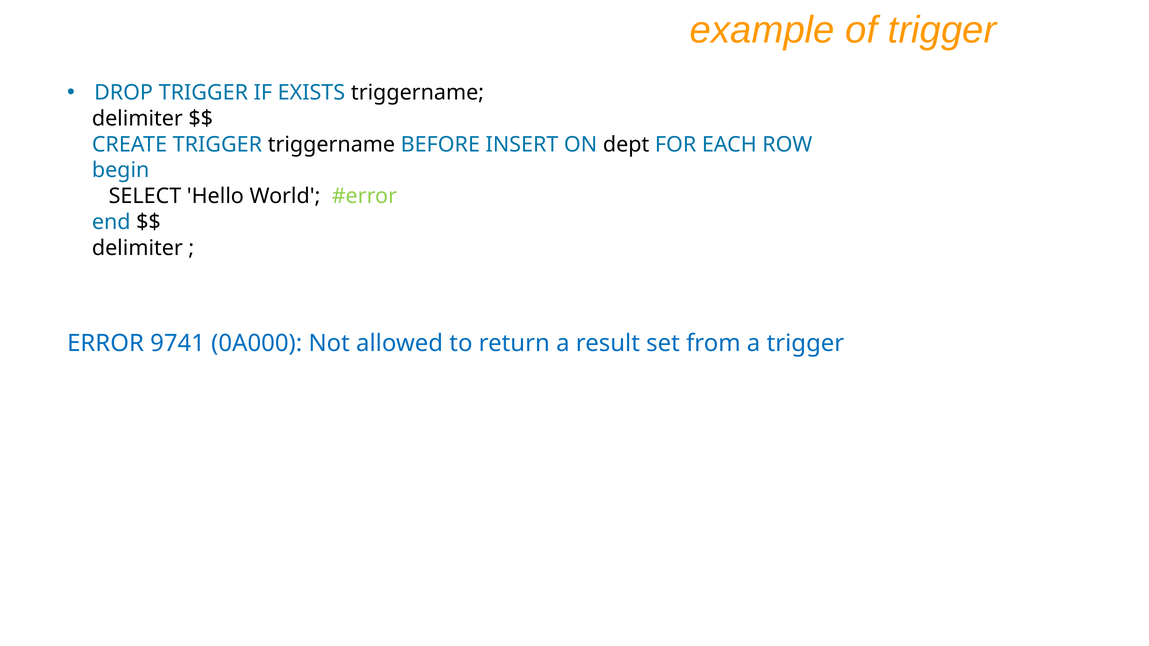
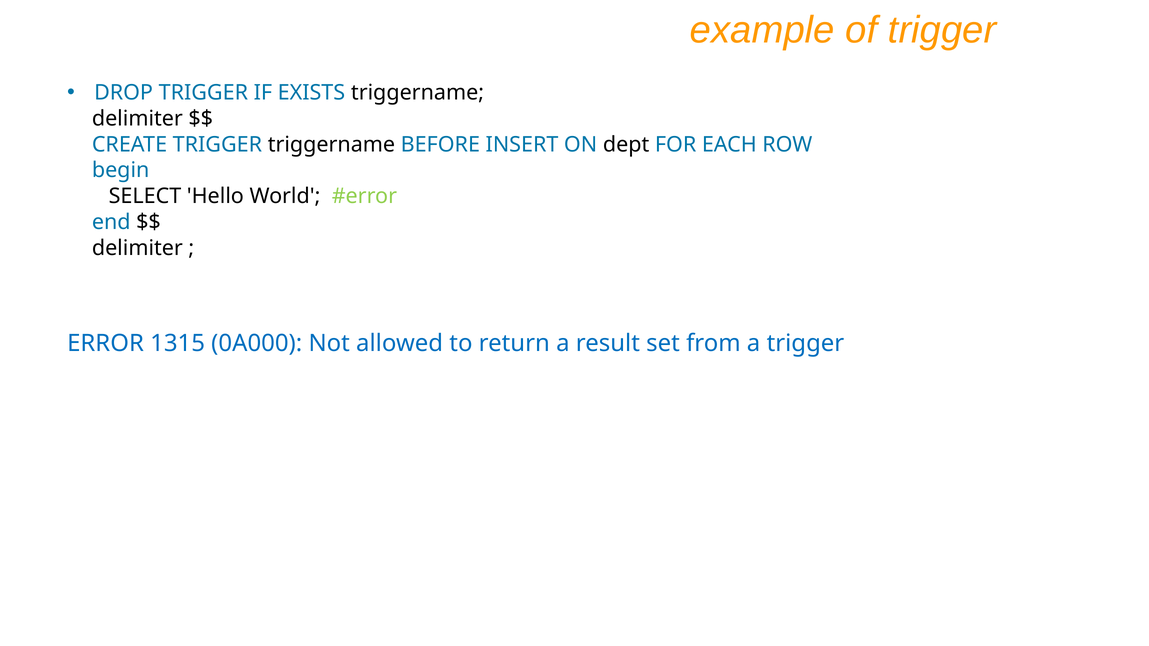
9741: 9741 -> 1315
